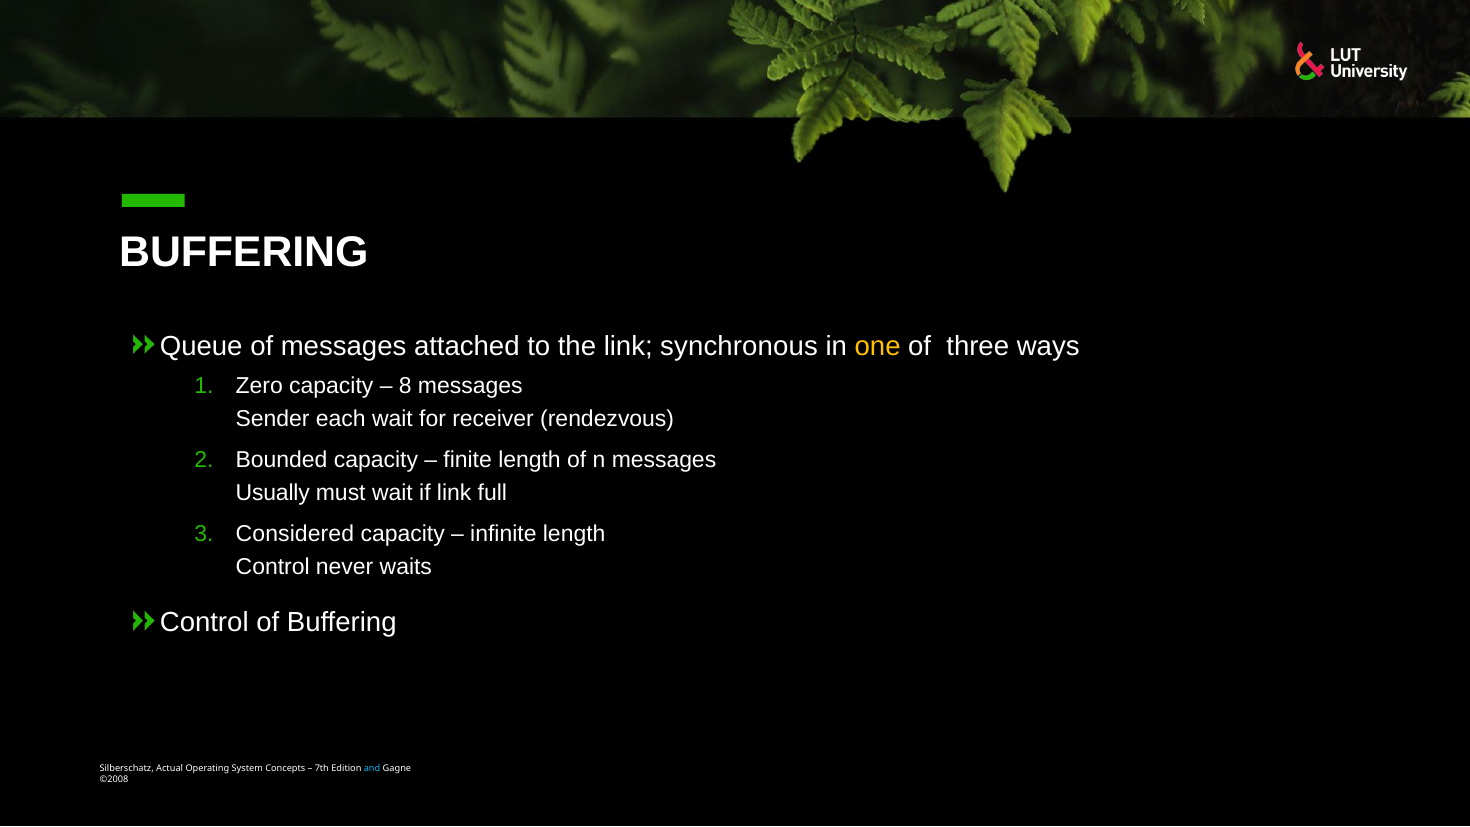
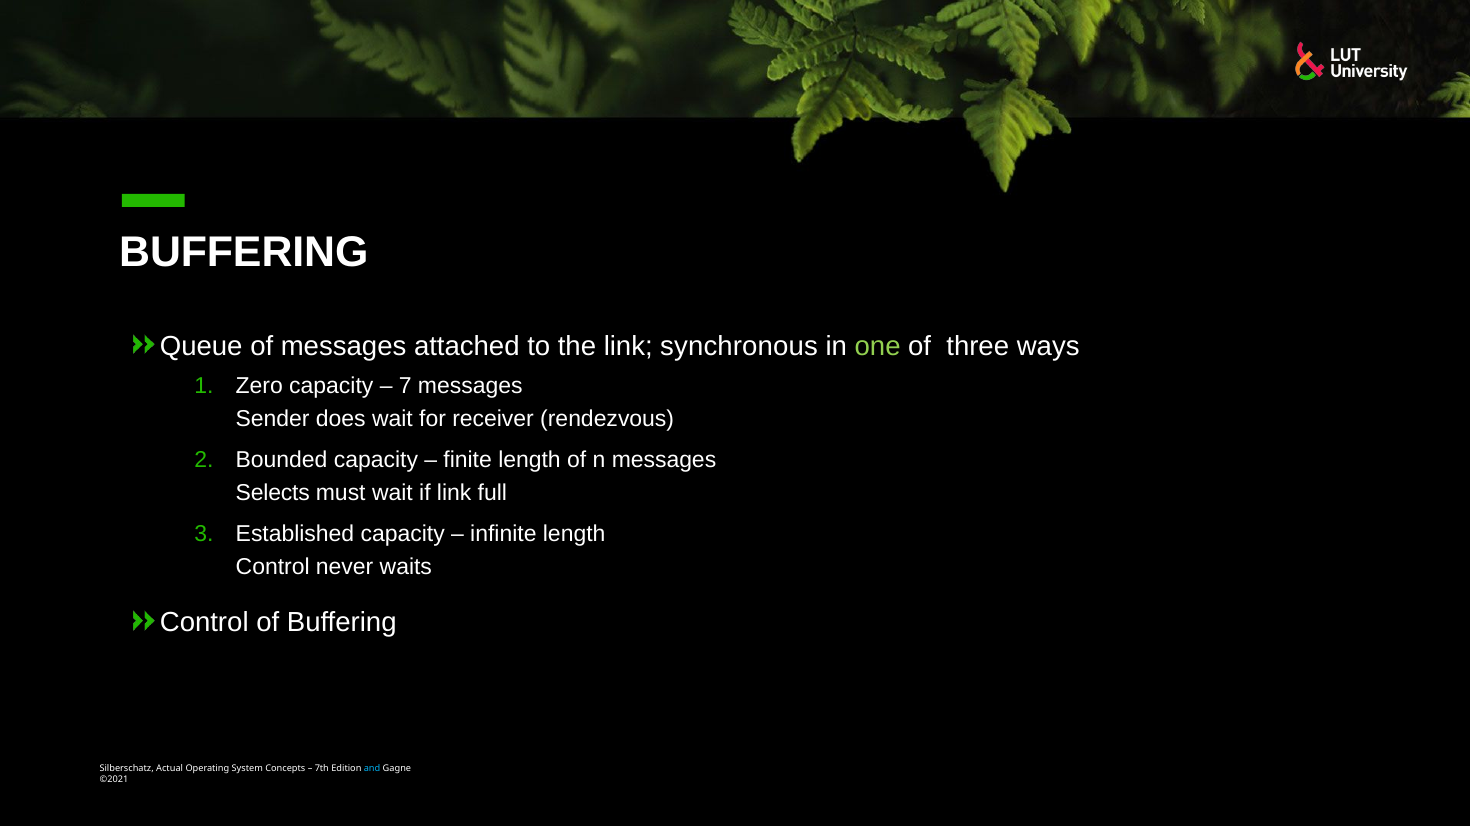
one colour: yellow -> light green
8: 8 -> 7
each: each -> does
Usually: Usually -> Selects
Considered: Considered -> Established
©2008: ©2008 -> ©2021
